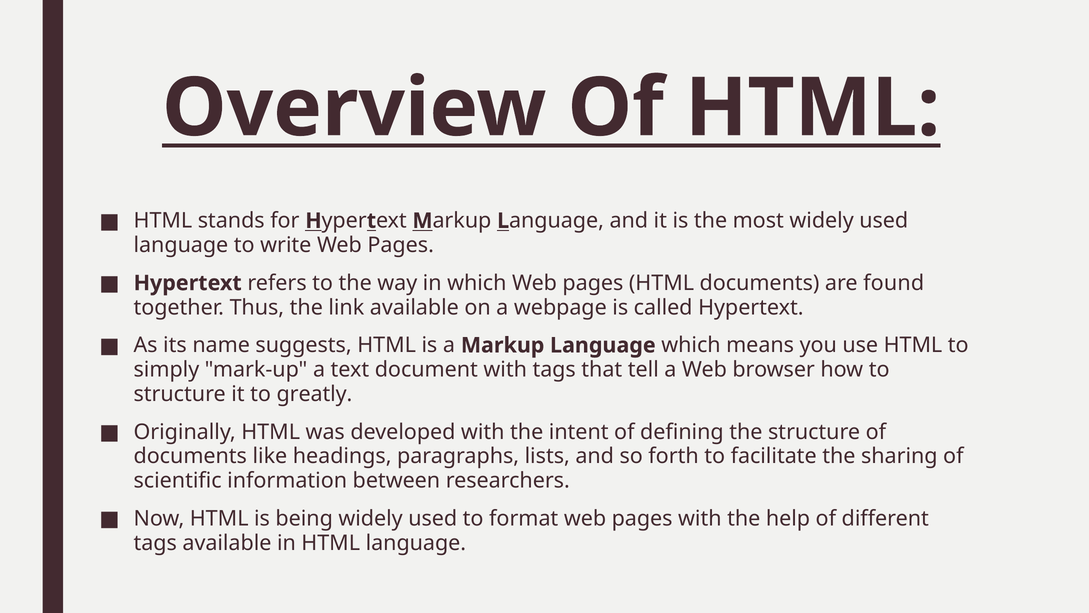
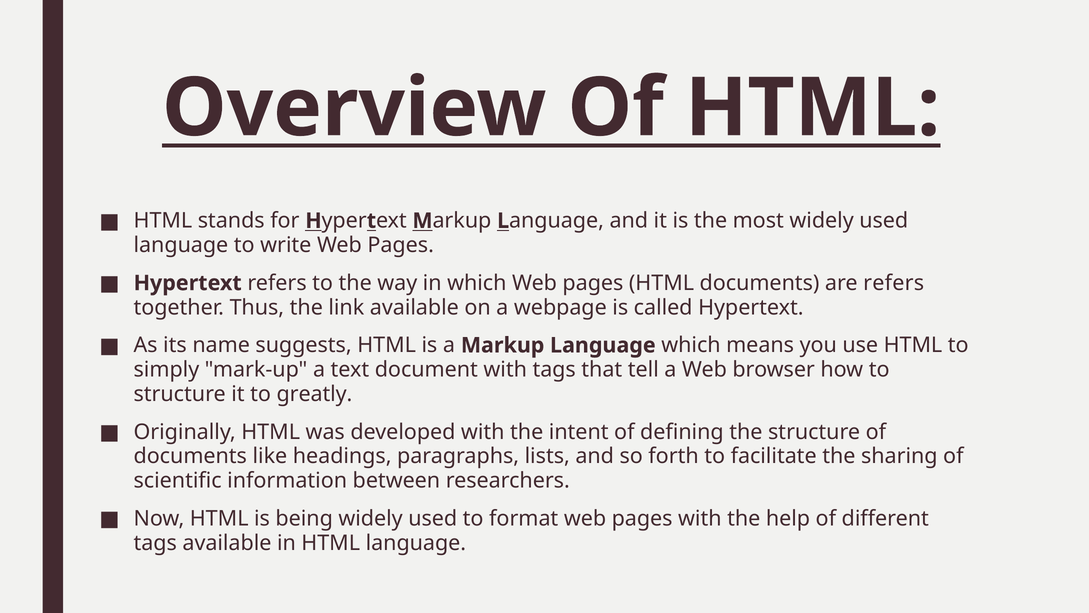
are found: found -> refers
